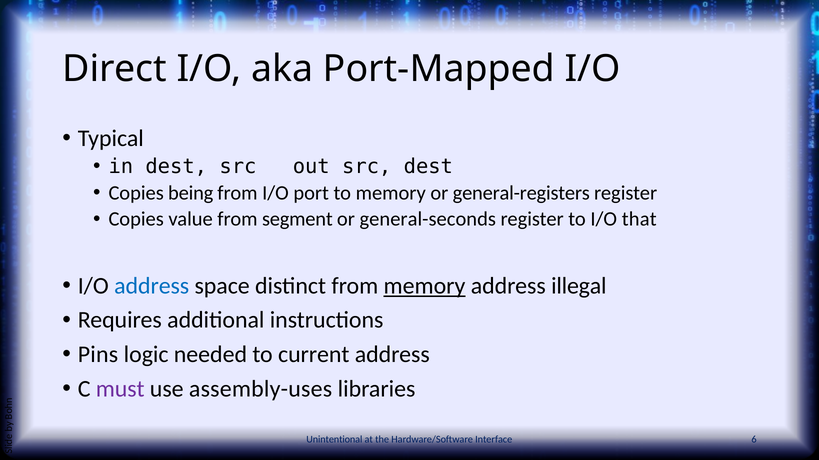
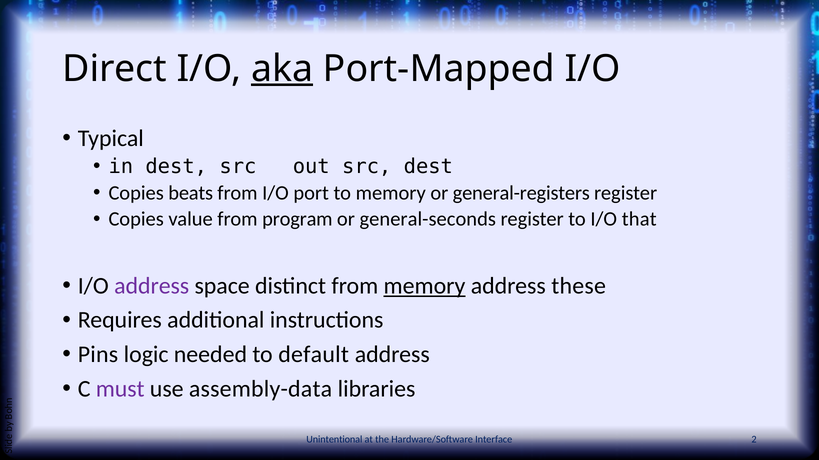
aka underline: none -> present
being: being -> beats
segment: segment -> program
address at (152, 286) colour: blue -> purple
illegal: illegal -> these
current: current -> default
assembly-uses: assembly-uses -> assembly-data
6: 6 -> 2
